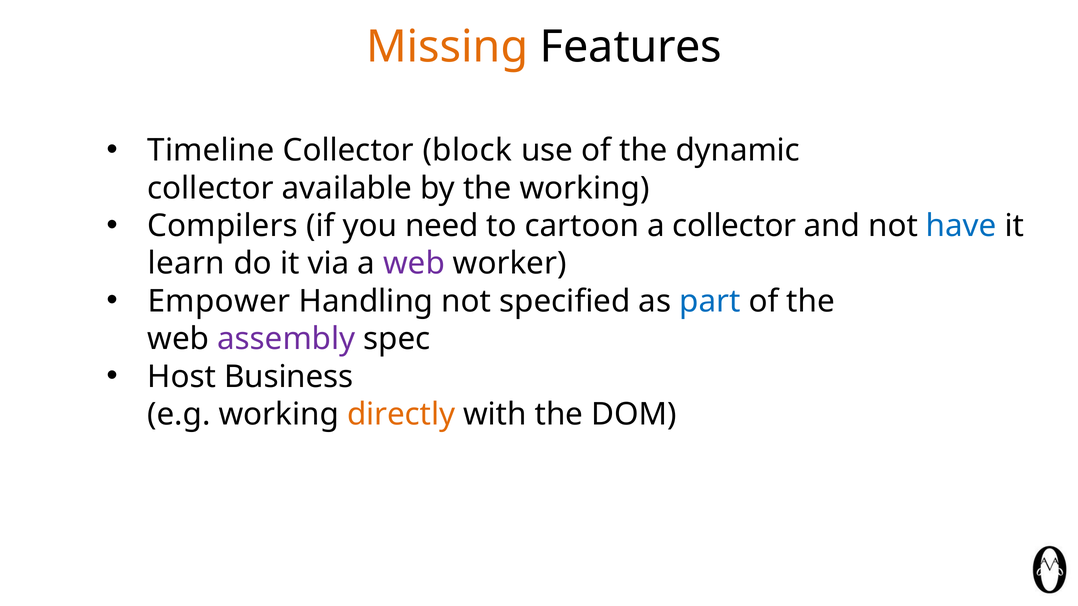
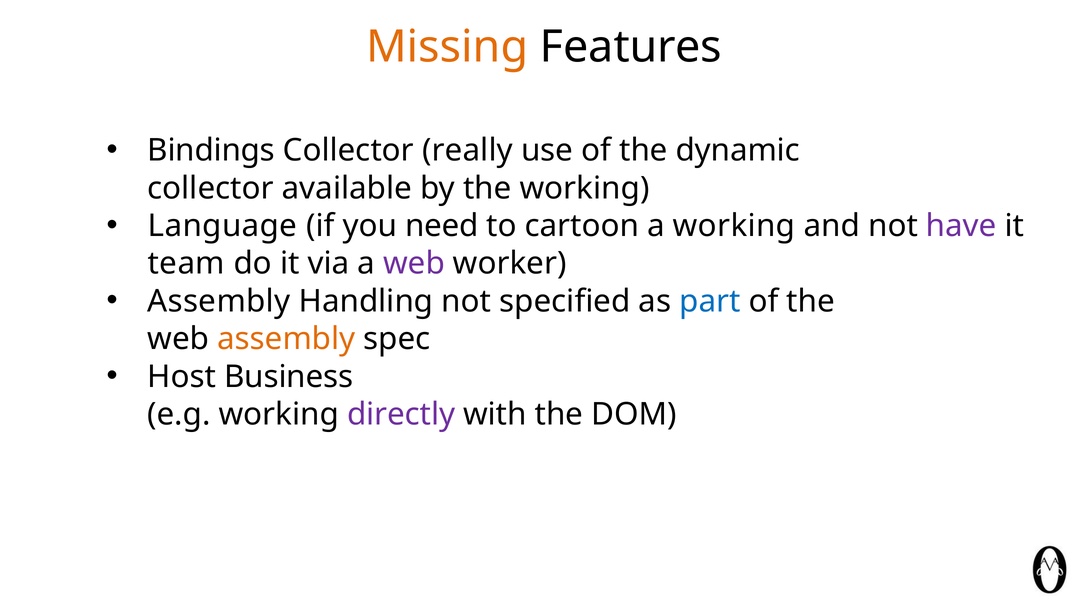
Timeline: Timeline -> Bindings
block: block -> really
Compilers: Compilers -> Language
a collector: collector -> working
have colour: blue -> purple
learn: learn -> team
Empower at (219, 301): Empower -> Assembly
assembly at (286, 339) colour: purple -> orange
directly colour: orange -> purple
